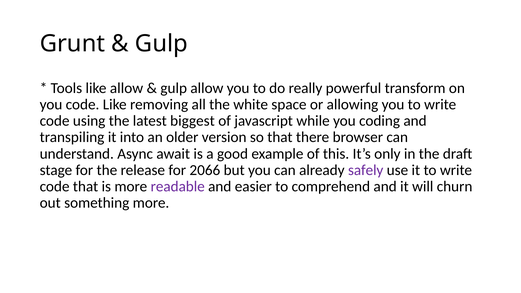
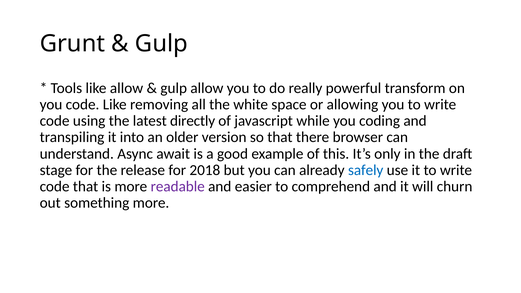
biggest: biggest -> directly
2066: 2066 -> 2018
safely colour: purple -> blue
